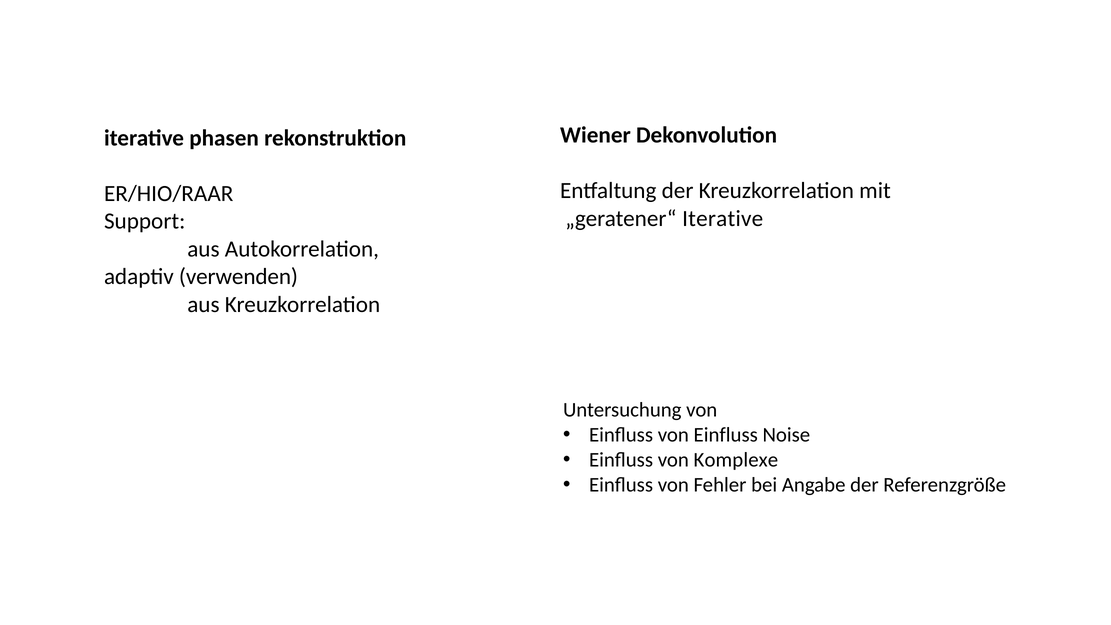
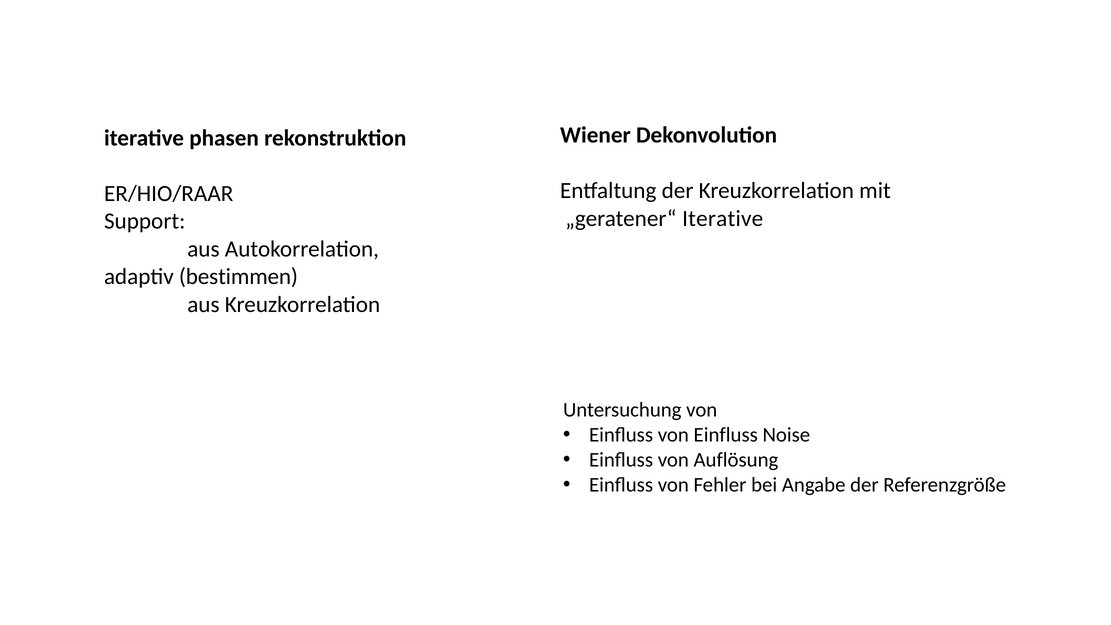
verwenden: verwenden -> bestimmen
Komplexe: Komplexe -> Auflösung
